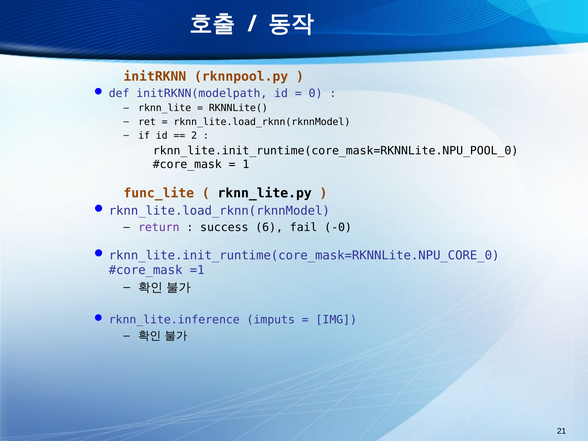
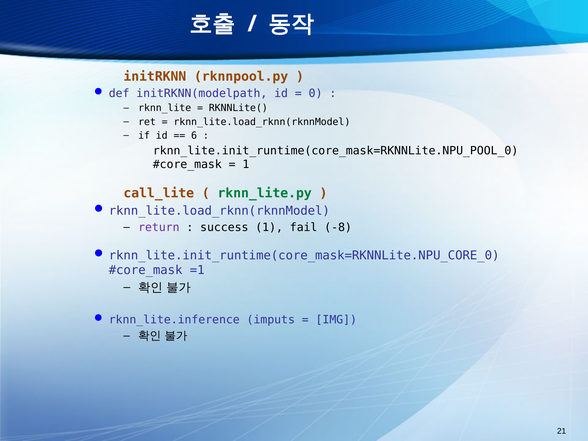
2: 2 -> 6
func_lite: func_lite -> call_lite
rknn_lite.py colour: black -> green
success 6: 6 -> 1
-0: -0 -> -8
